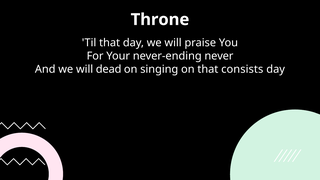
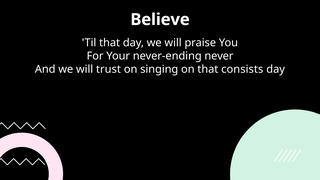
Throne: Throne -> Believe
dead: dead -> trust
